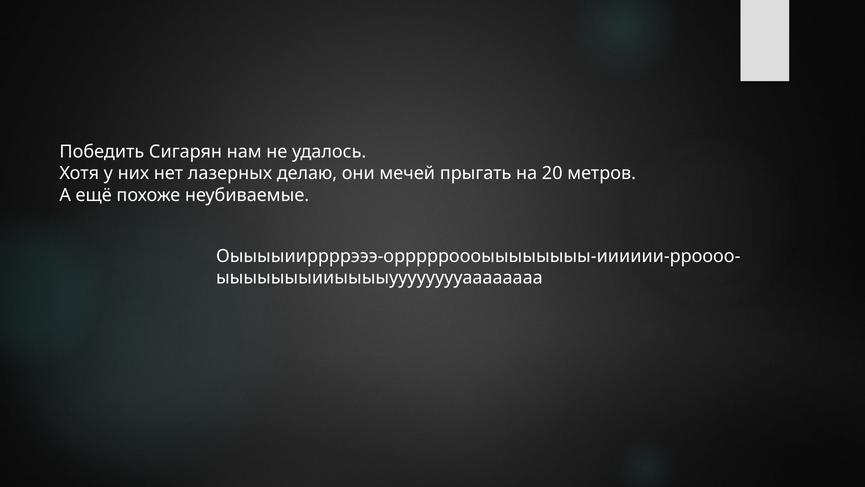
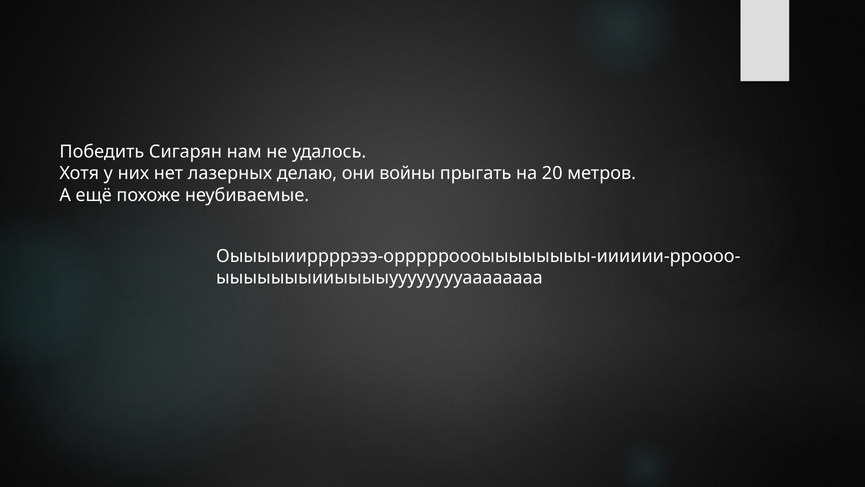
мечей: мечей -> войны
